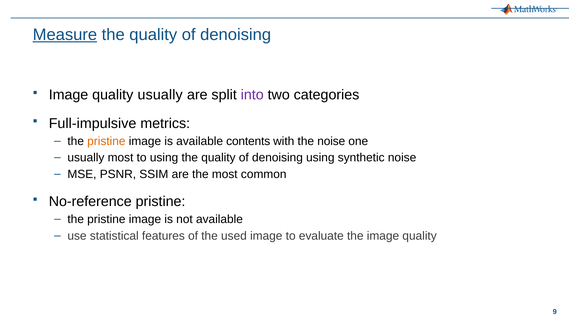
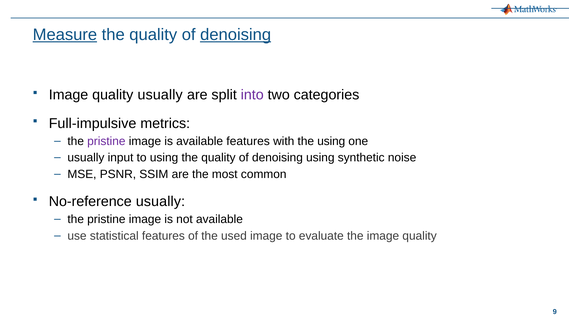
denoising at (236, 35) underline: none -> present
pristine at (106, 141) colour: orange -> purple
available contents: contents -> features
the noise: noise -> using
usually most: most -> input
No-reference pristine: pristine -> usually
